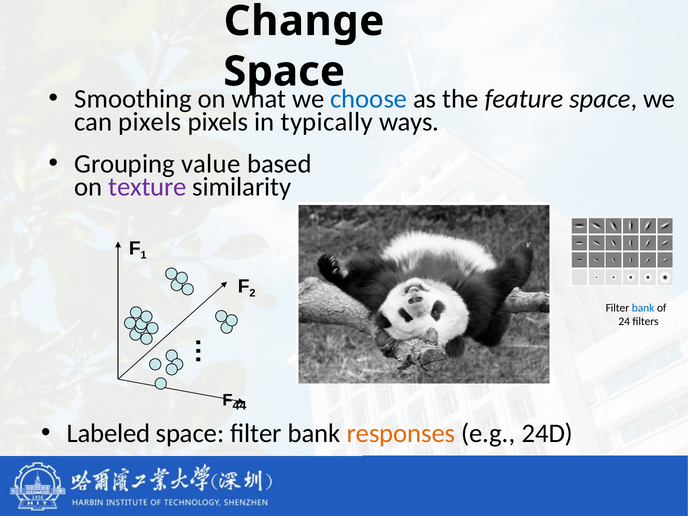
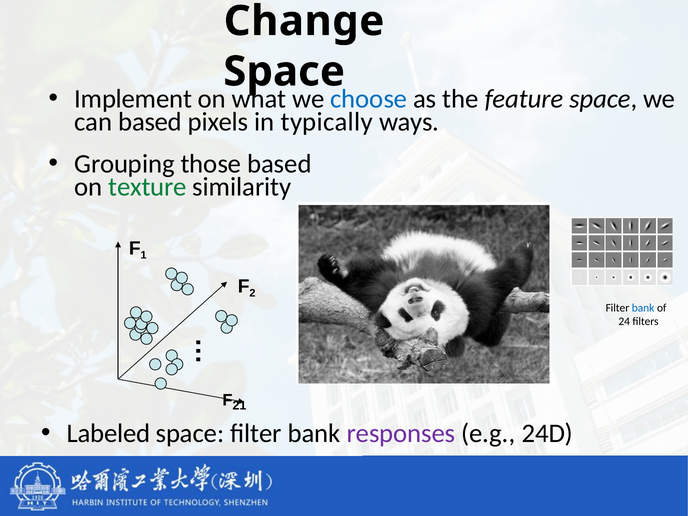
Smoothing: Smoothing -> Implement
can pixels: pixels -> based
value: value -> those
texture colour: purple -> green
44: 44 -> 21
responses colour: orange -> purple
